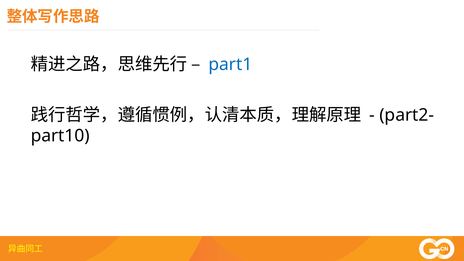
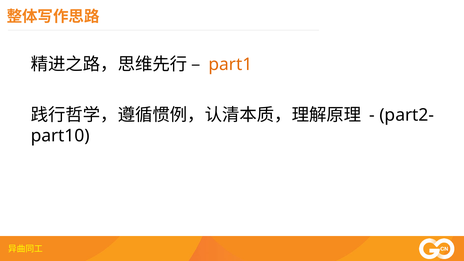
part1 colour: blue -> orange
